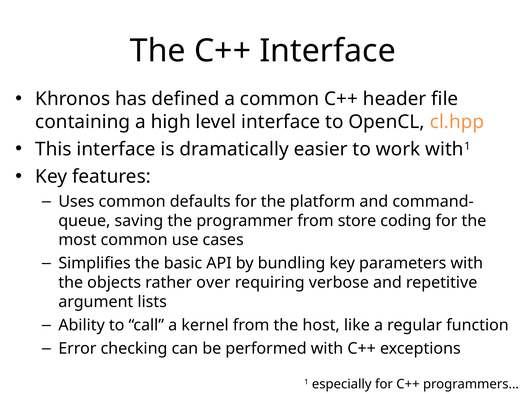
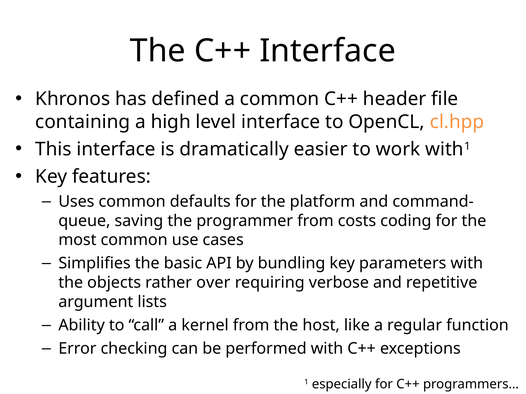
store: store -> costs
